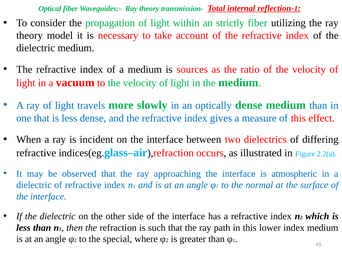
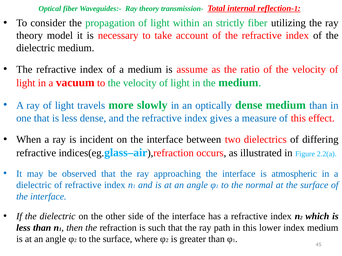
sources: sources -> assume
to the special: special -> surface
